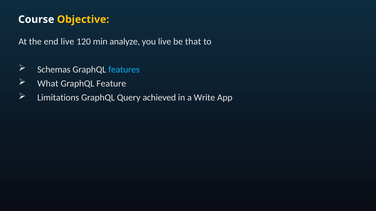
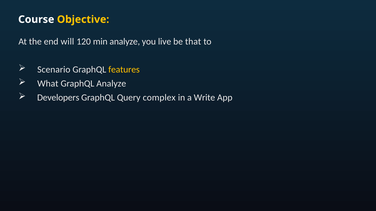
end live: live -> will
Schemas: Schemas -> Scenario
features colour: light blue -> yellow
GraphQL Feature: Feature -> Analyze
Limitations: Limitations -> Developers
achieved: achieved -> complex
